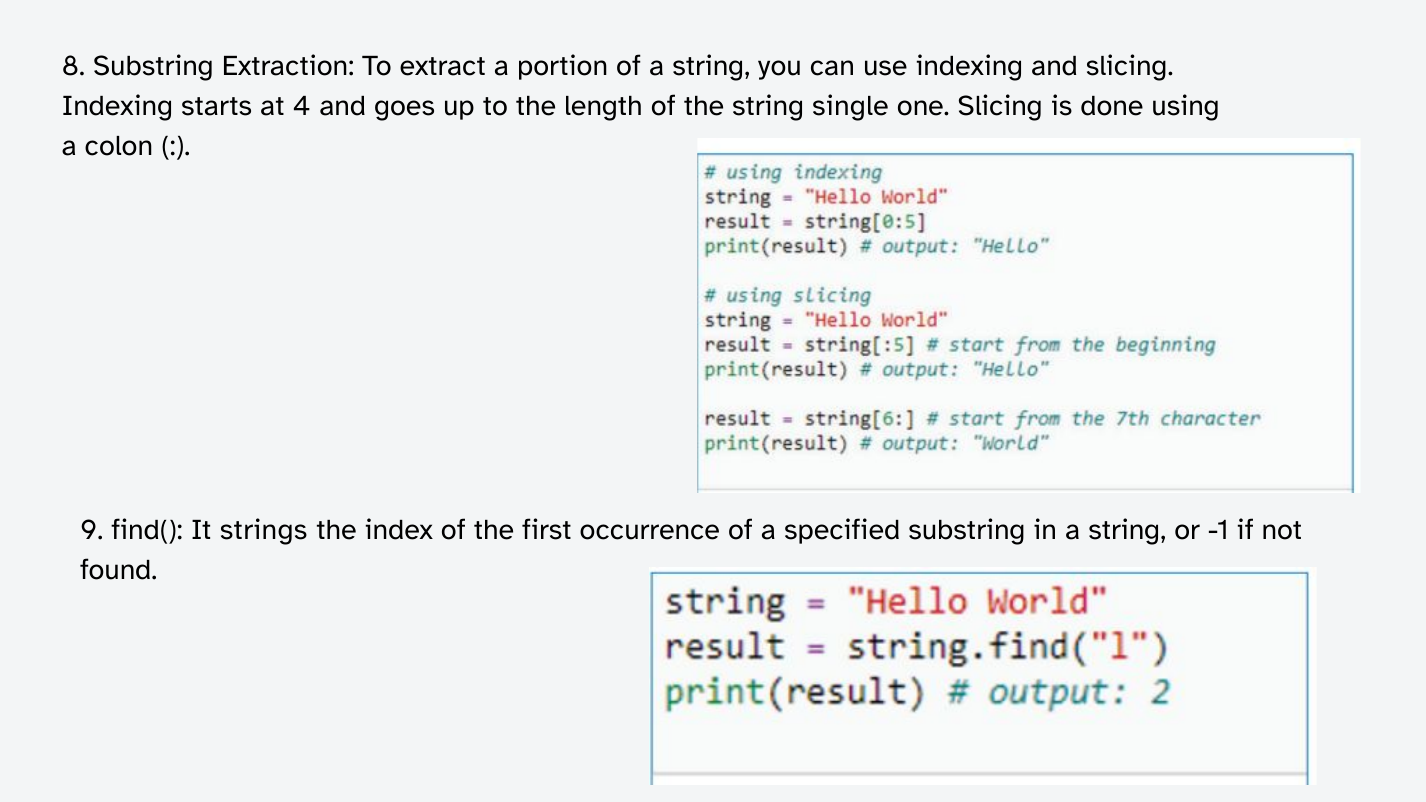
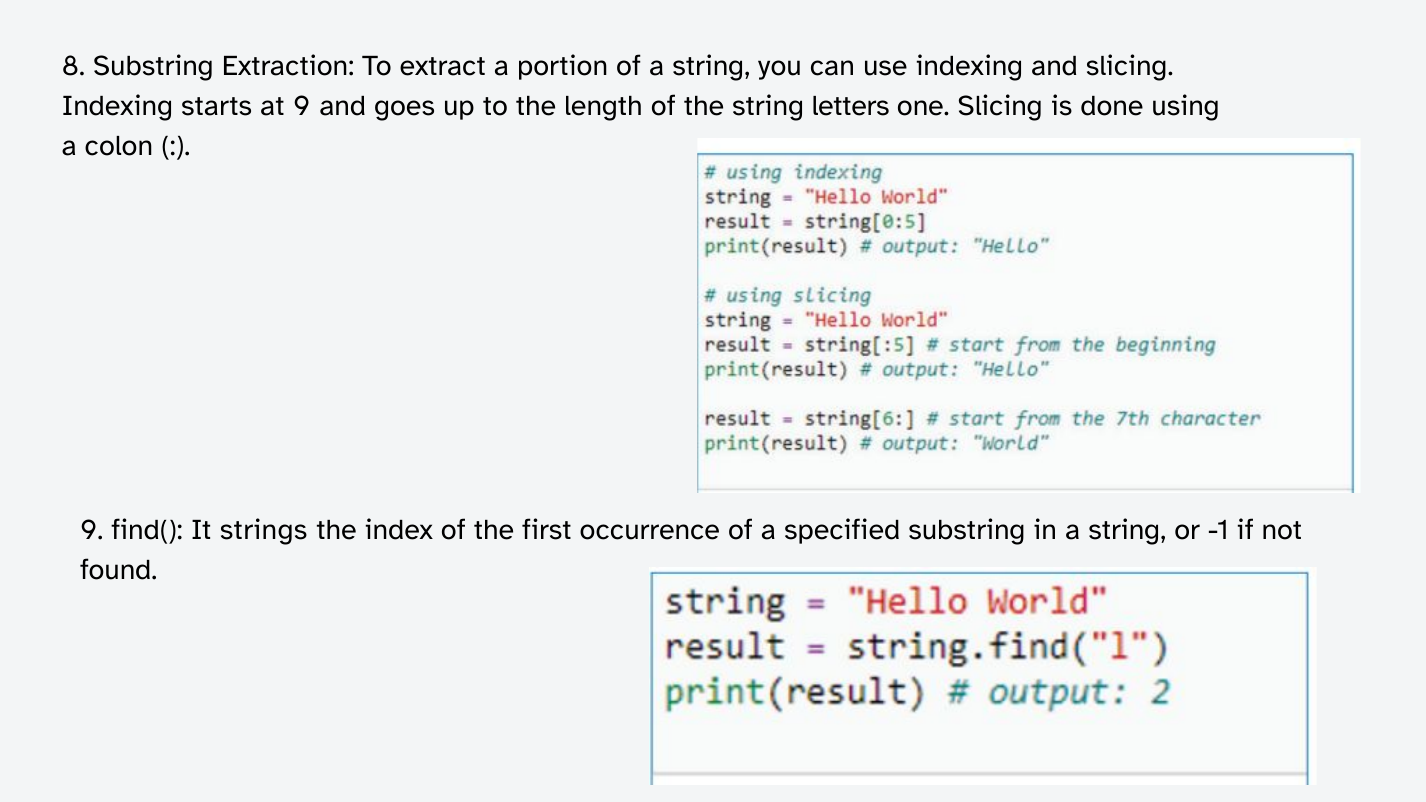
at 4: 4 -> 9
single: single -> letters
